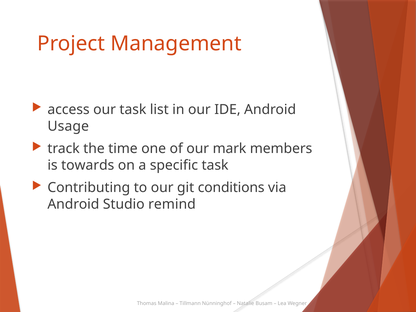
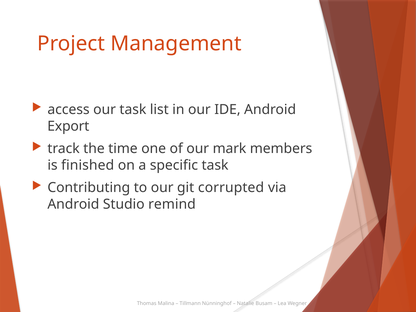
Usage: Usage -> Export
towards: towards -> finished
conditions: conditions -> corrupted
